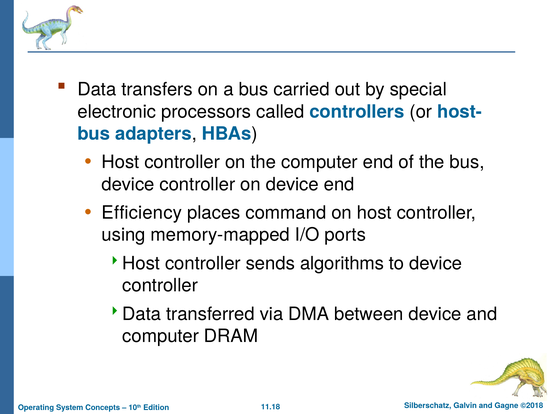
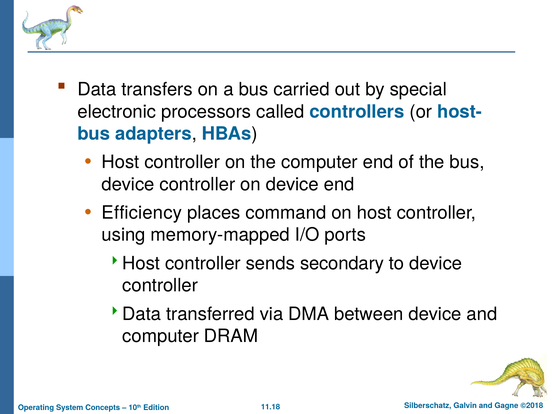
algorithms: algorithms -> secondary
